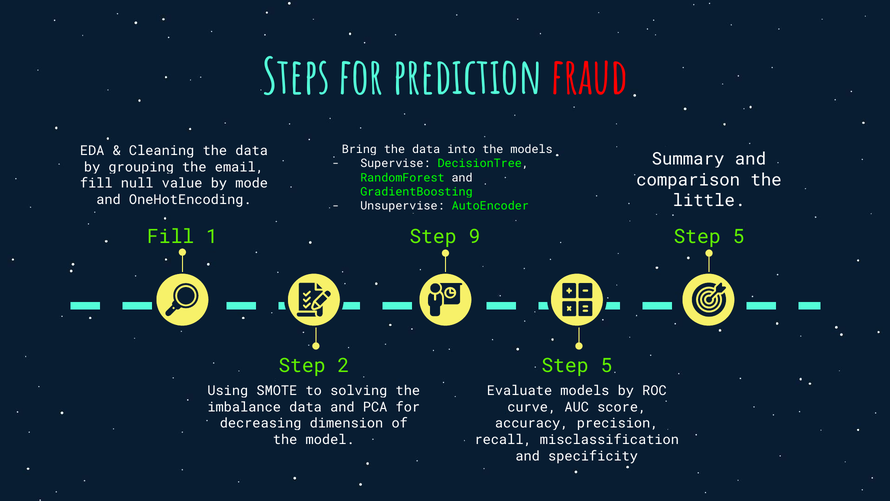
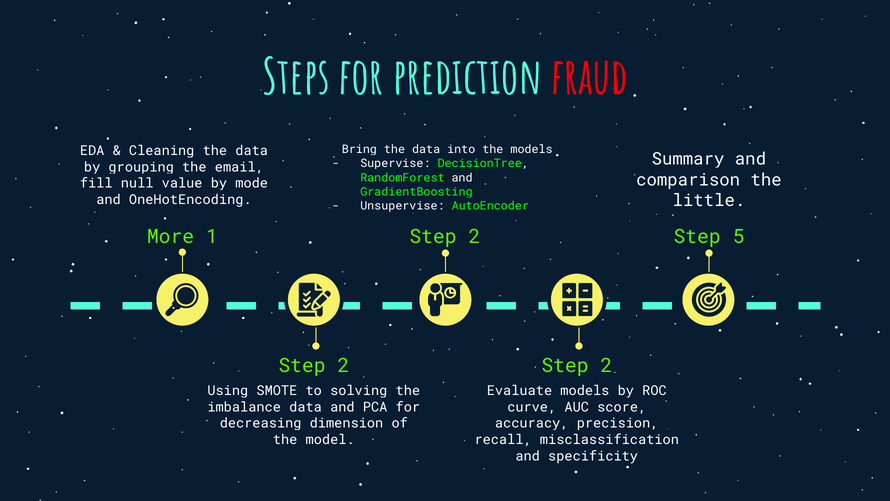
Fill at (171, 236): Fill -> More
9 at (474, 236): 9 -> 2
5 at (606, 365): 5 -> 2
